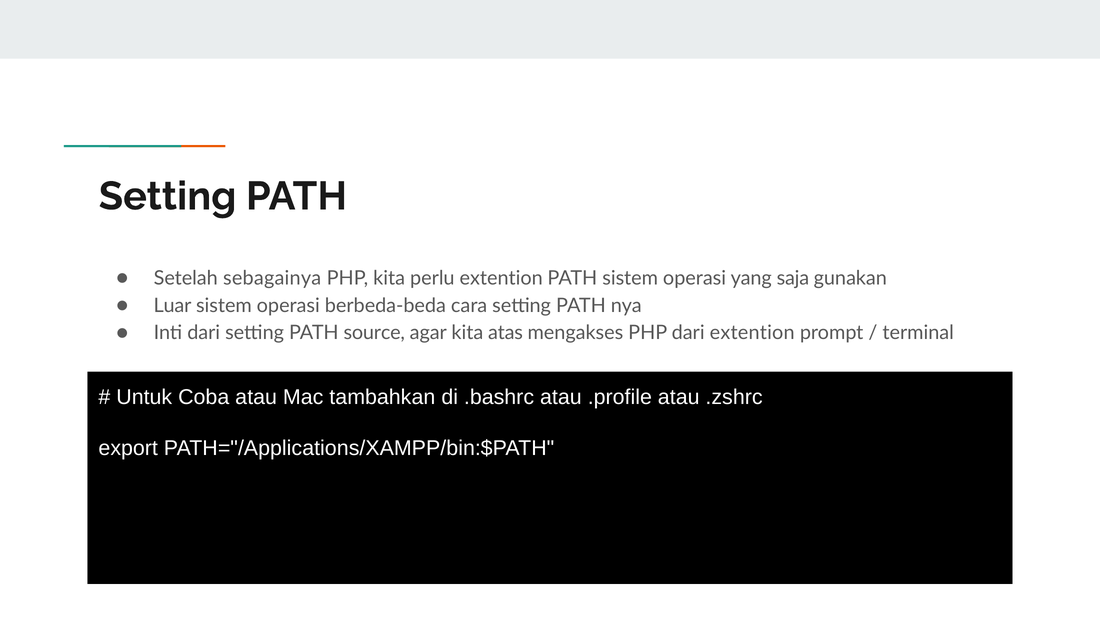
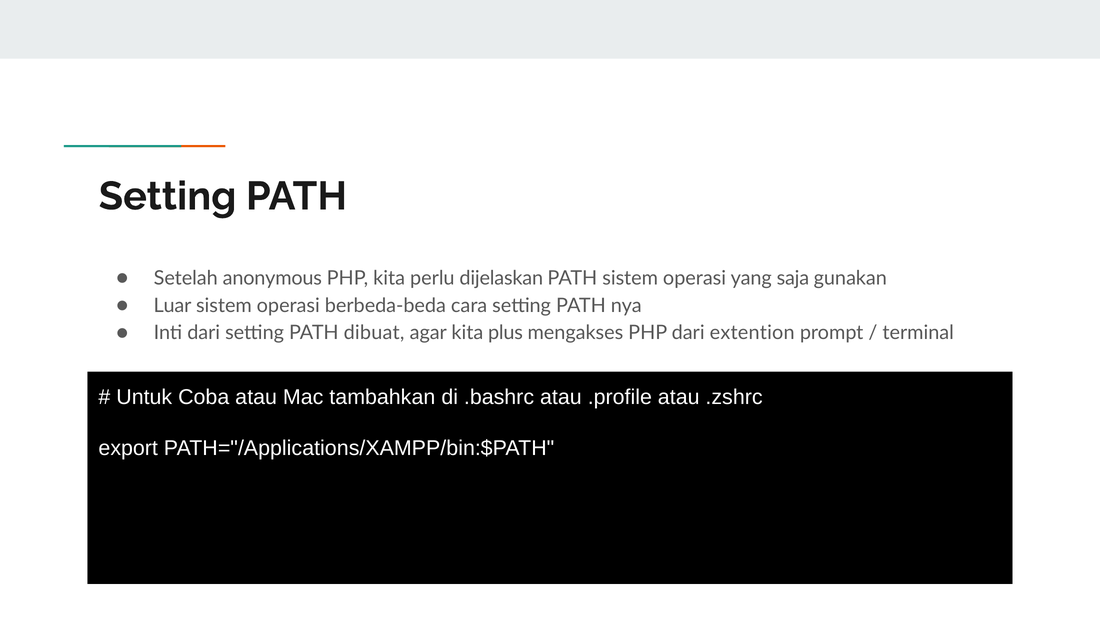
sebagainya: sebagainya -> anonymous
perlu extention: extention -> dijelaskan
source: source -> dibuat
atas: atas -> plus
